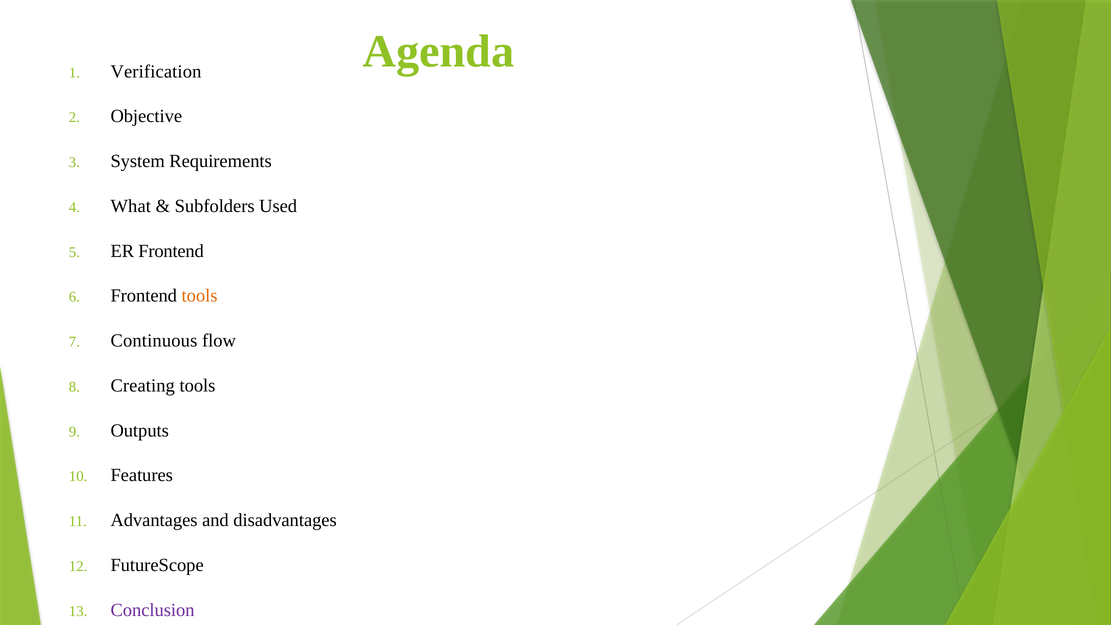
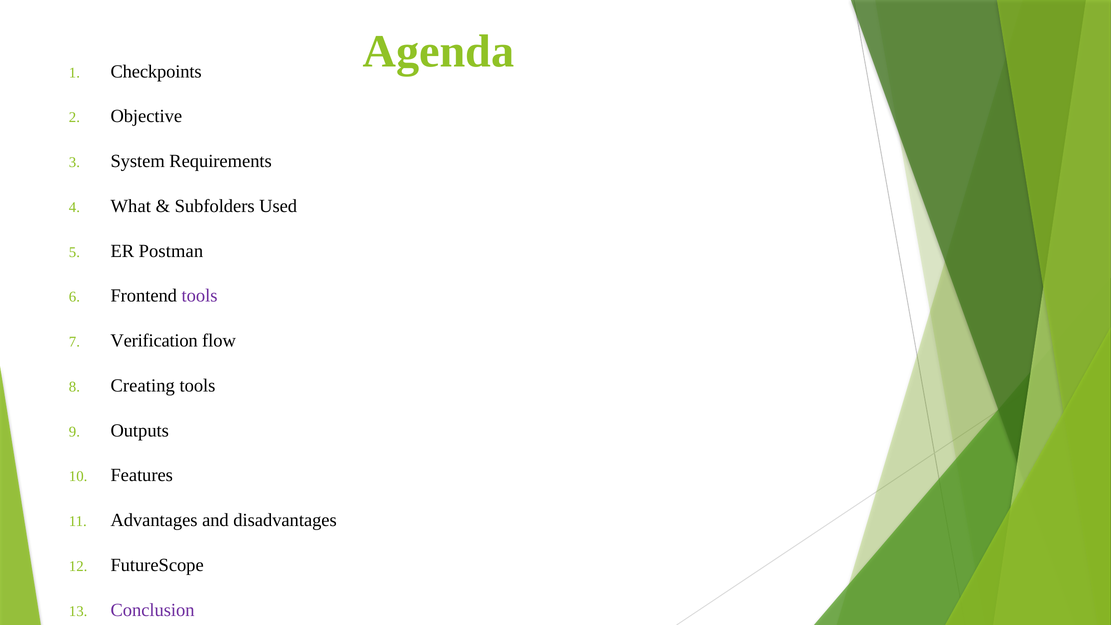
Verification: Verification -> Checkpoints
ER Frontend: Frontend -> Postman
tools at (200, 296) colour: orange -> purple
Continuous: Continuous -> Verification
